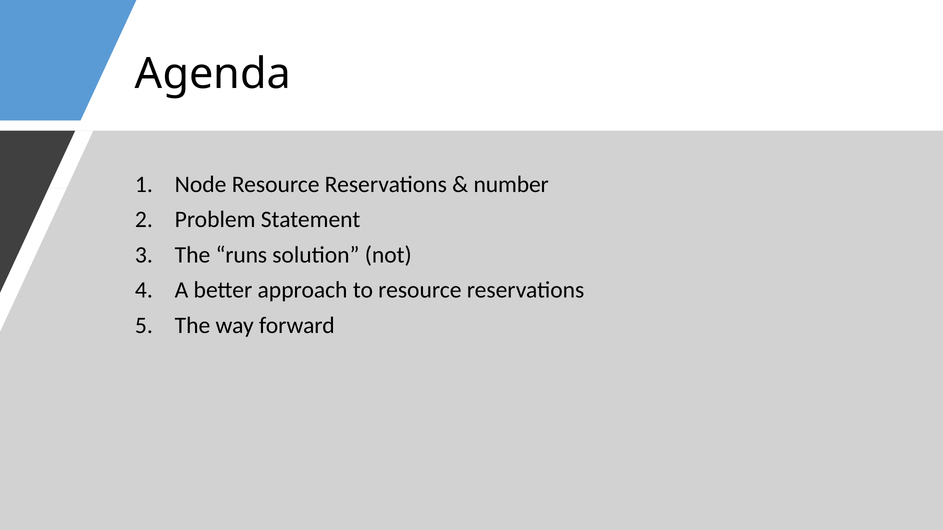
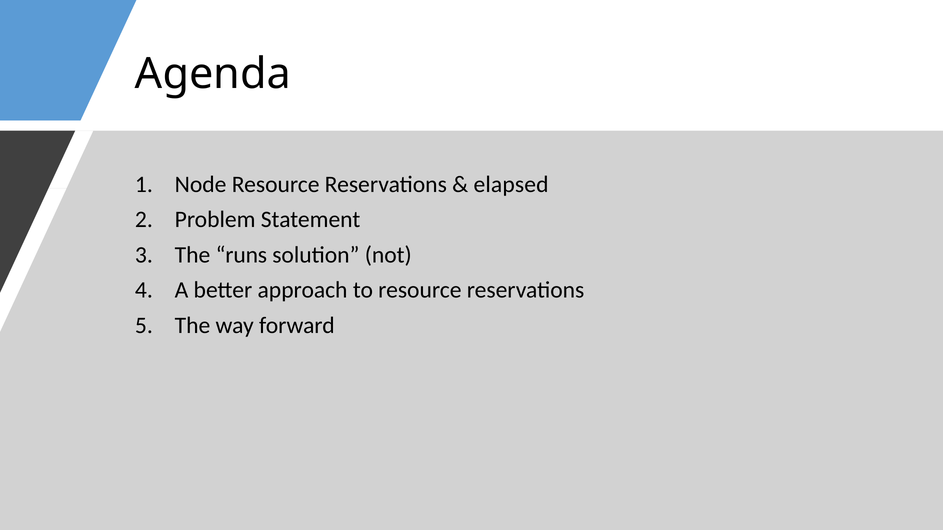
number: number -> elapsed
